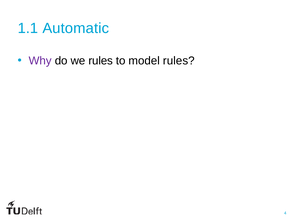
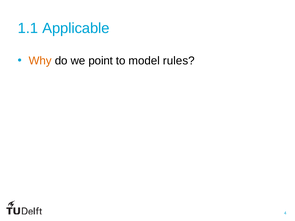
Automatic: Automatic -> Applicable
Why colour: purple -> orange
we rules: rules -> point
